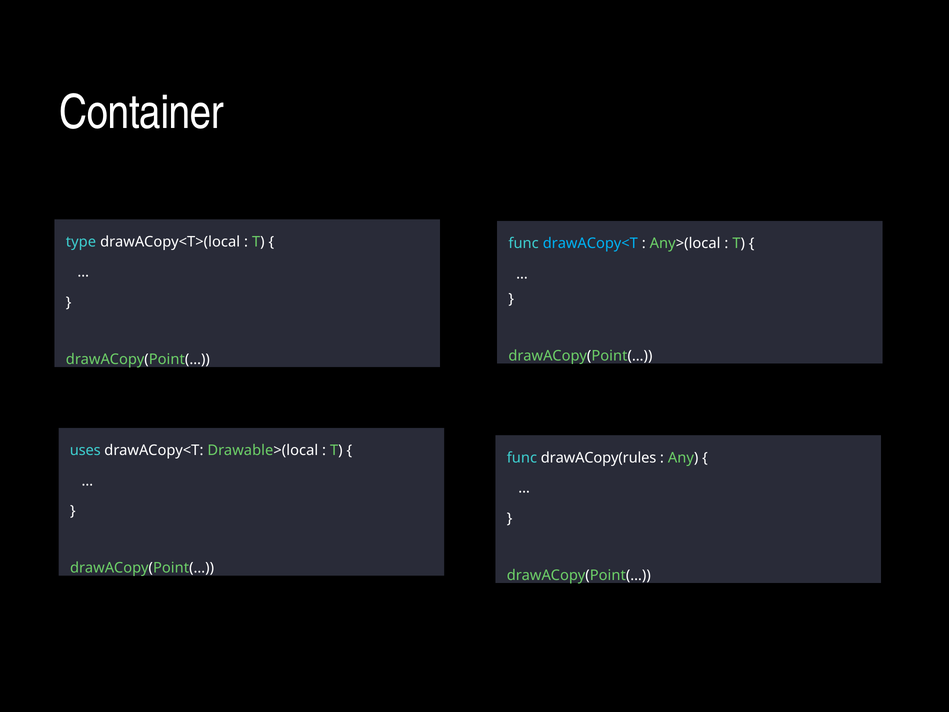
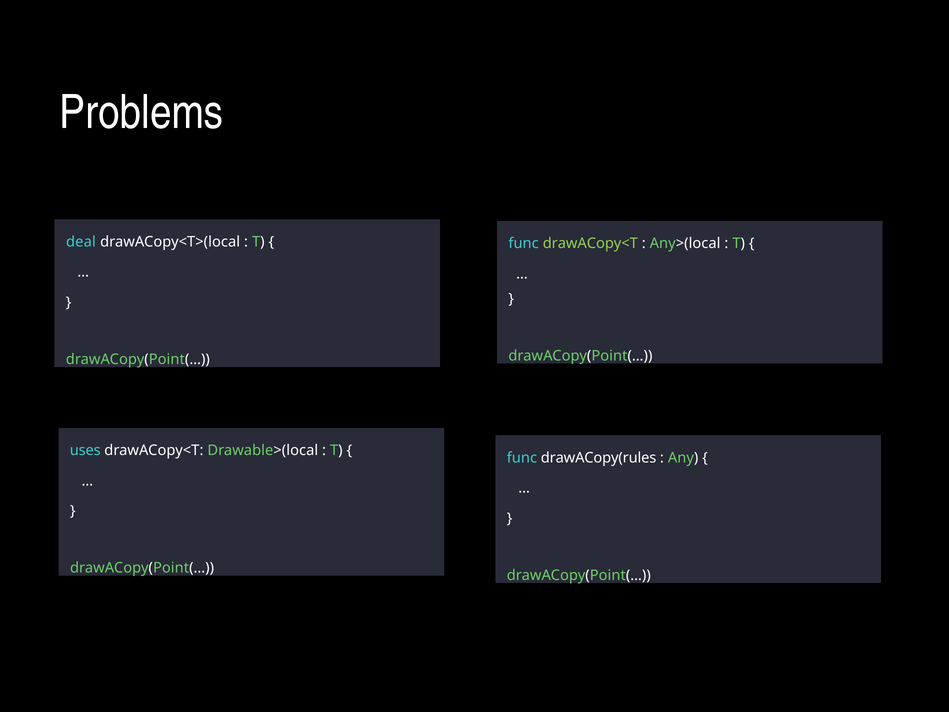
Container: Container -> Problems
type: type -> deal
drawACopy<T at (590, 243) colour: light blue -> light green
